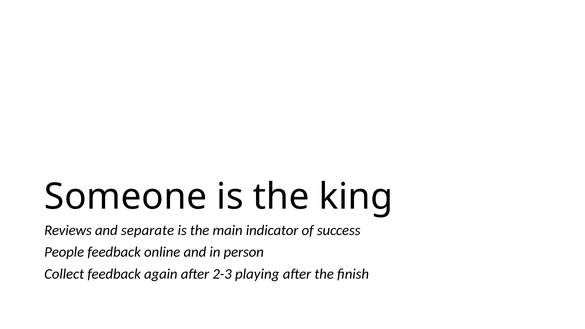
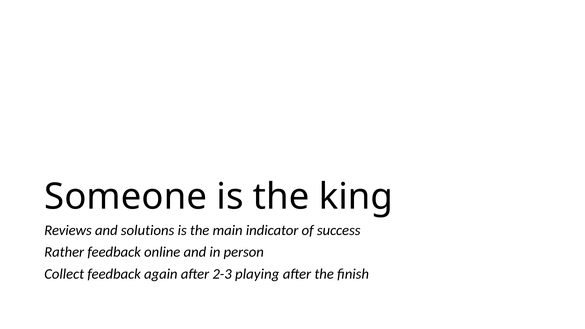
separate: separate -> solutions
People: People -> Rather
